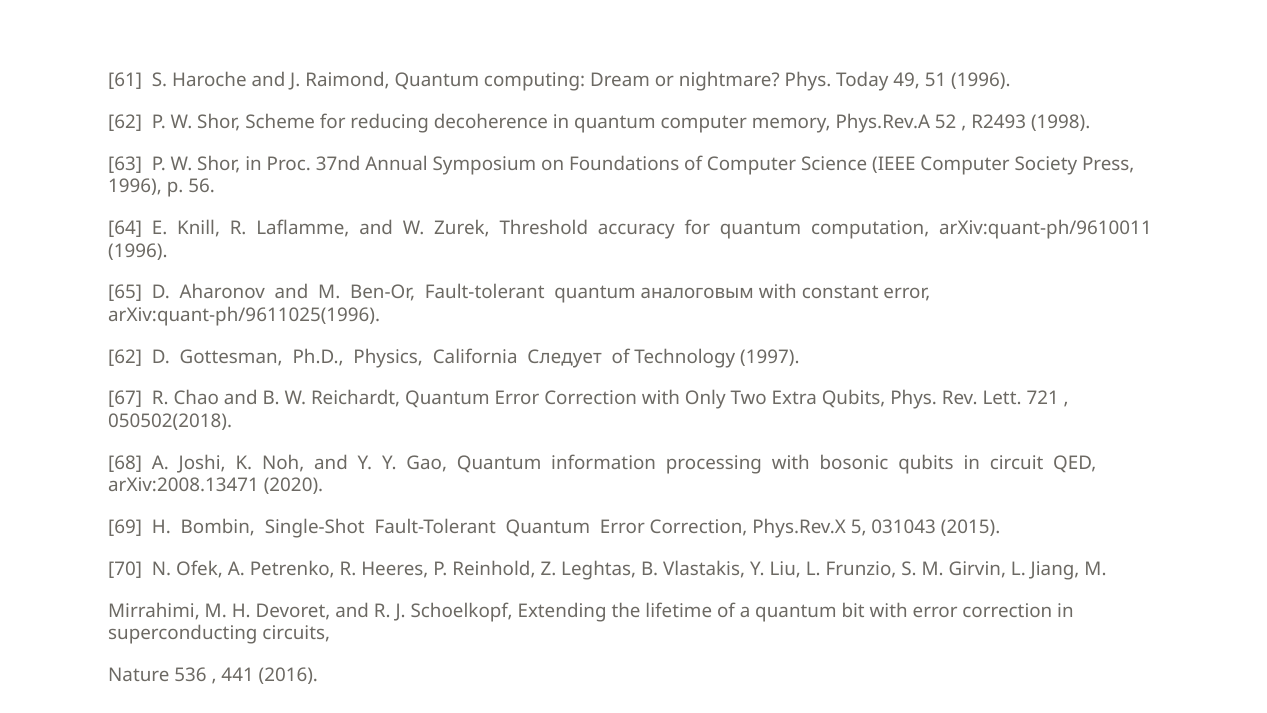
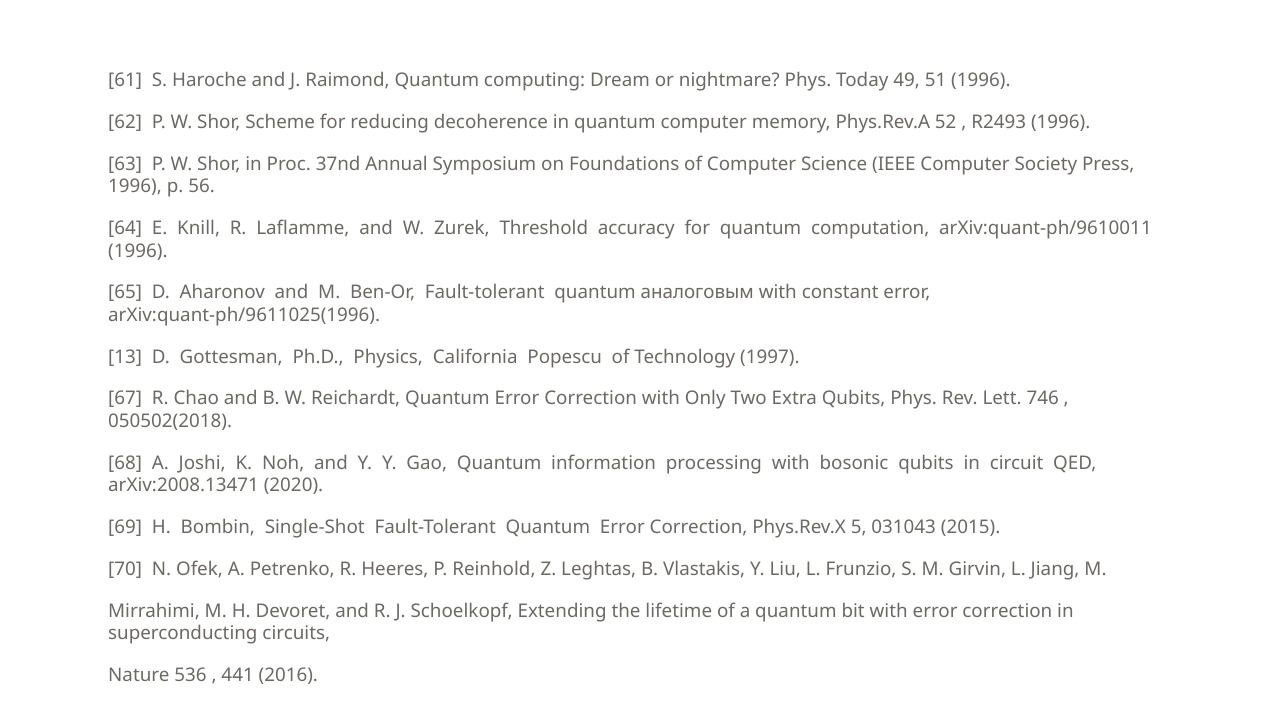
R2493 1998: 1998 -> 1996
62 at (125, 357): 62 -> 13
Следует: Следует -> Popescu
721: 721 -> 746
